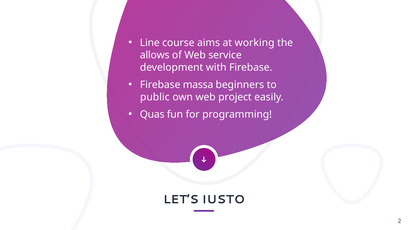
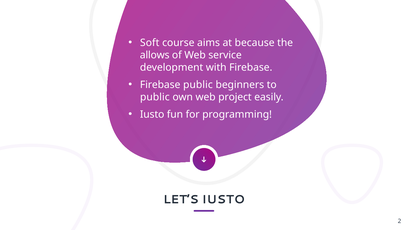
Line: Line -> Soft
working: working -> because
Firebase massa: massa -> public
Quas at (152, 114): Quas -> Iusto
